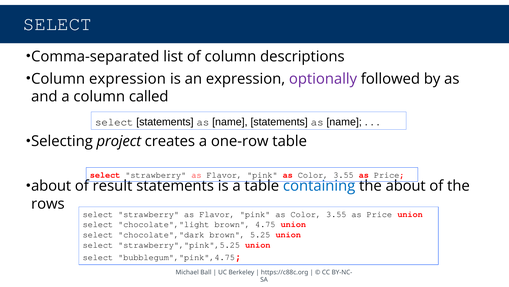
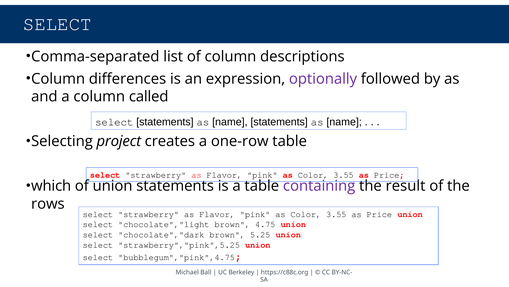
Column expression: expression -> differences
about at (51, 186): about -> which
of result: result -> union
containing colour: blue -> purple
the about: about -> result
